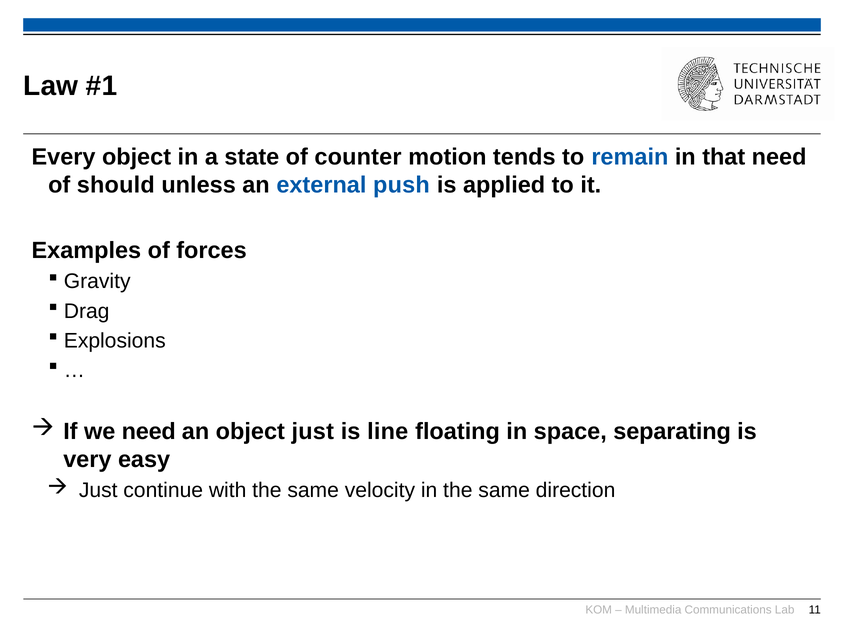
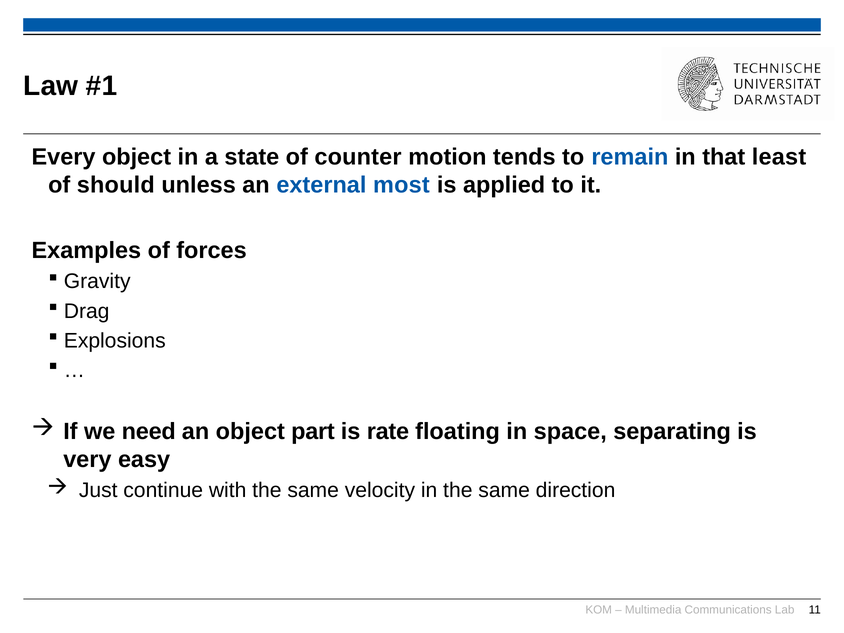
that need: need -> least
push: push -> most
object just: just -> part
line: line -> rate
